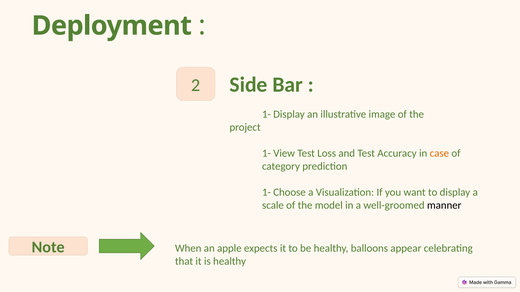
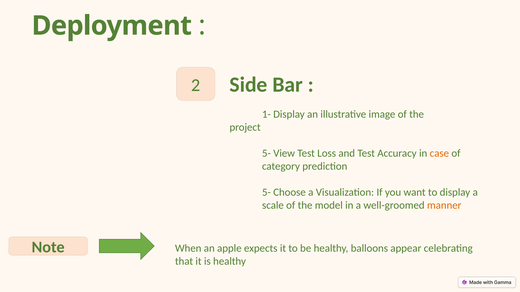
1- at (266, 154): 1- -> 5-
1- at (266, 193): 1- -> 5-
manner colour: black -> orange
